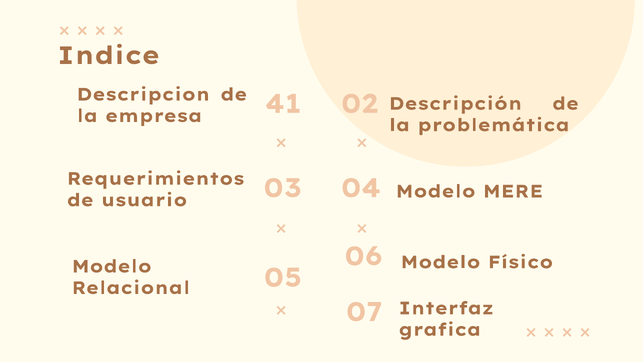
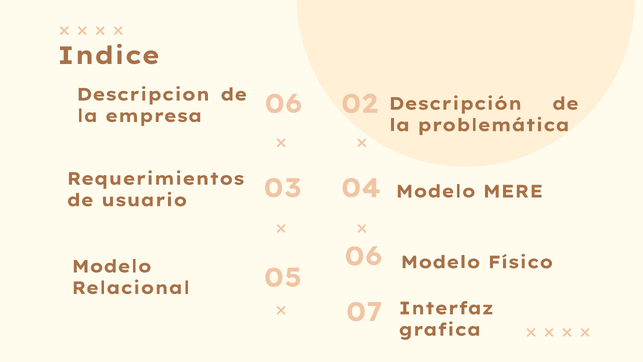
empresa 41: 41 -> 06
